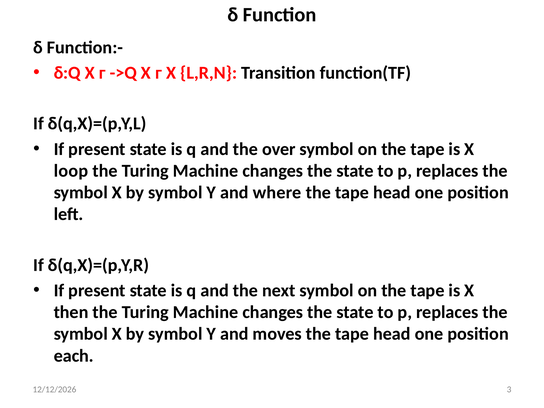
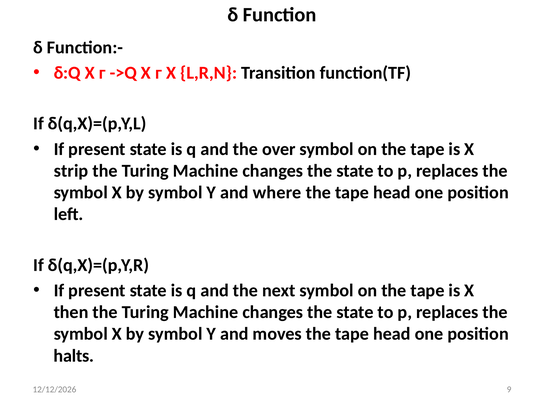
loop: loop -> strip
each: each -> halts
3: 3 -> 9
